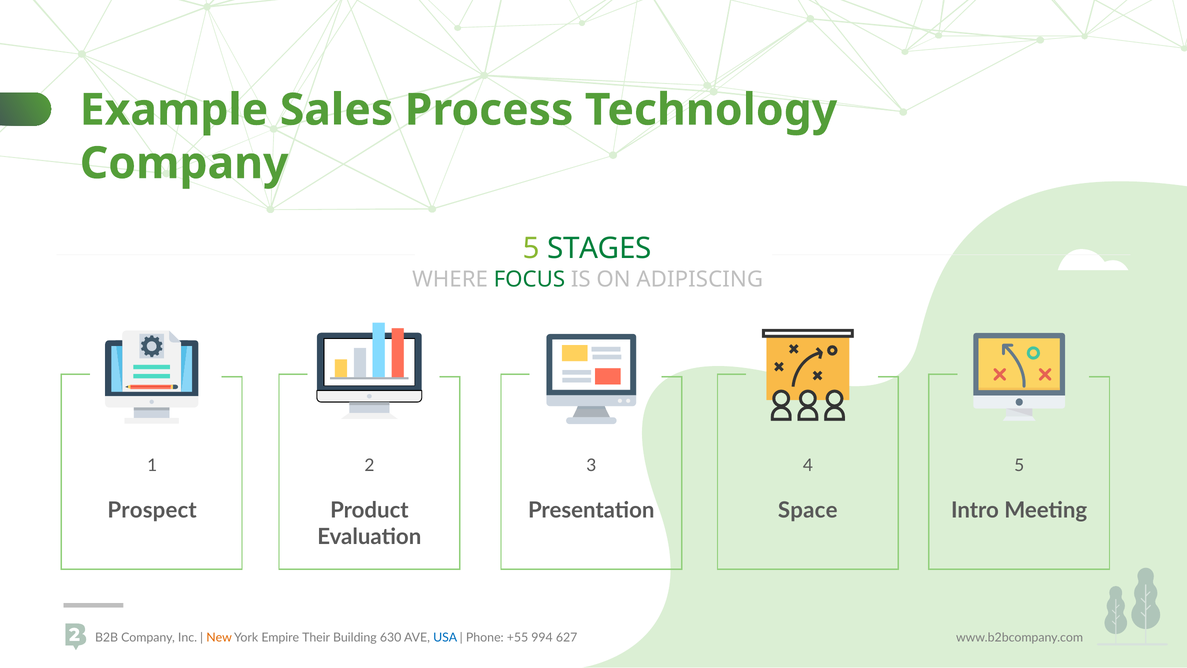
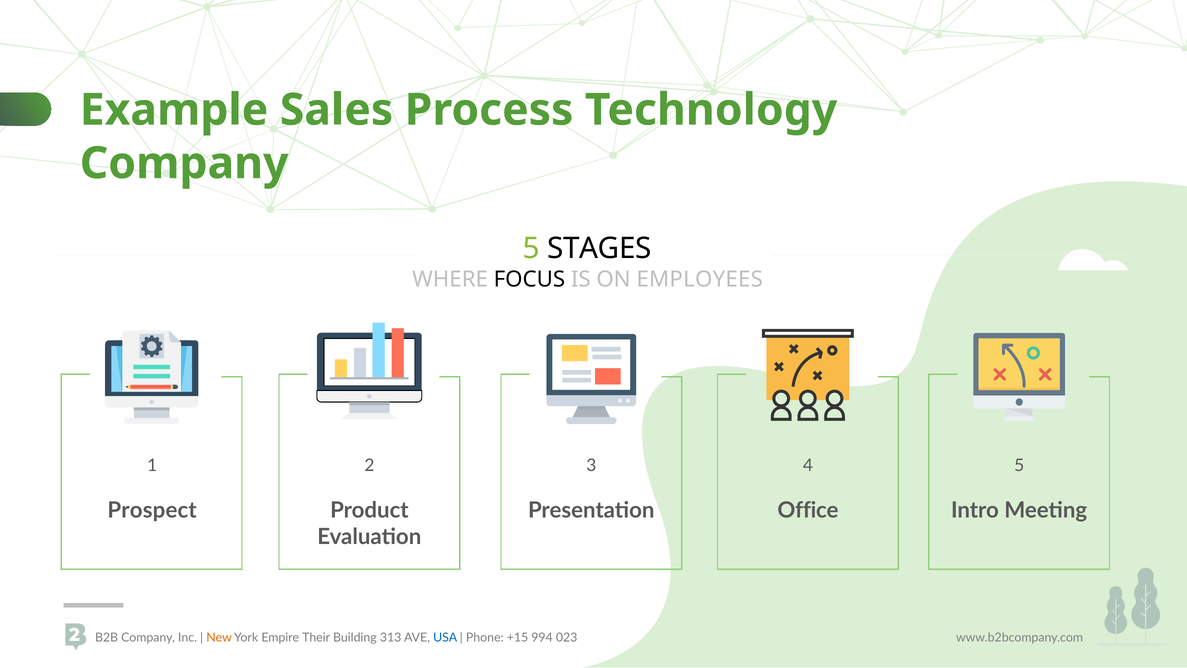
STAGES colour: green -> black
FOCUS colour: green -> black
ADIPISCING: ADIPISCING -> EMPLOYEES
Space: Space -> Office
630: 630 -> 313
+55: +55 -> +15
627: 627 -> 023
